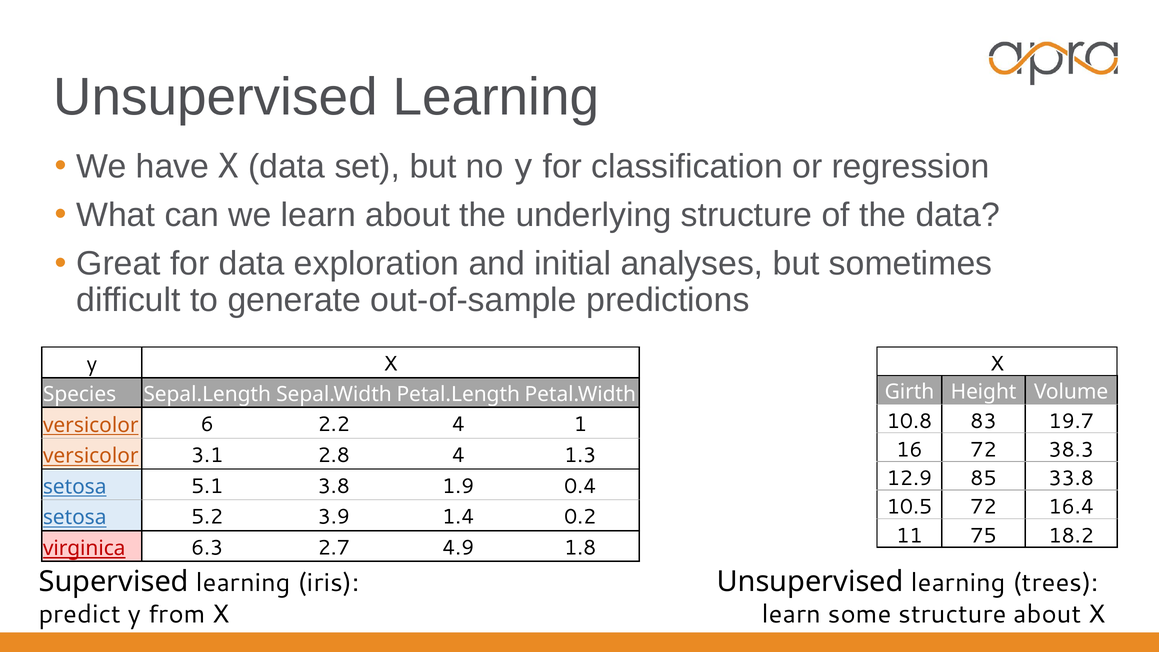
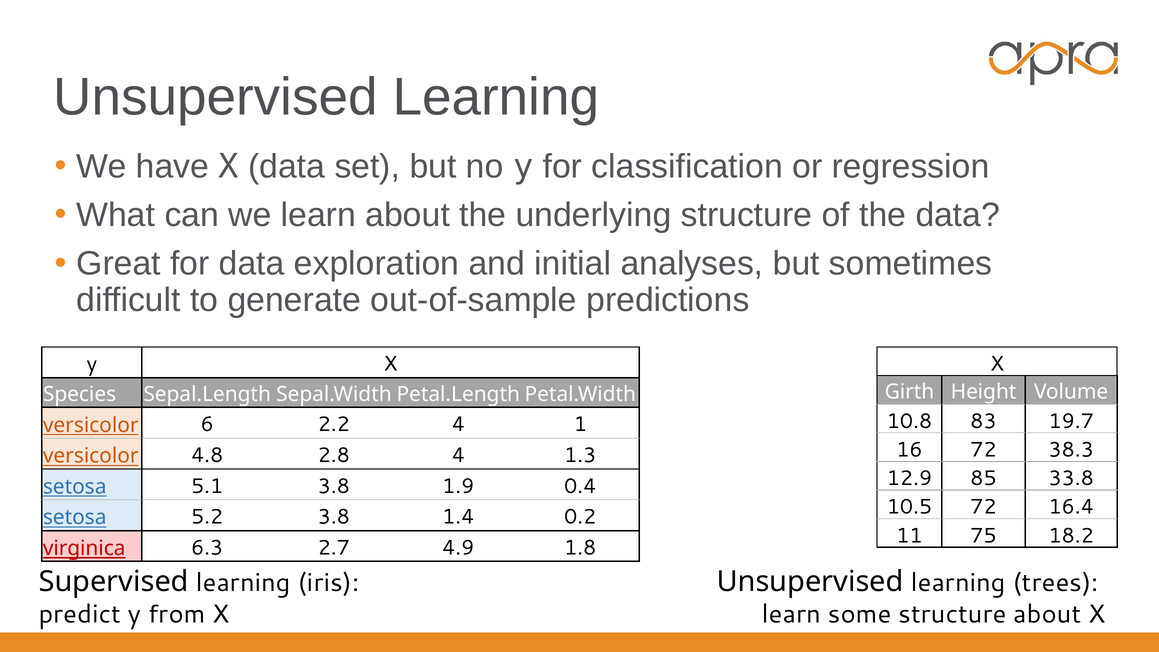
3.1: 3.1 -> 4.8
5.2 3.9: 3.9 -> 3.8
